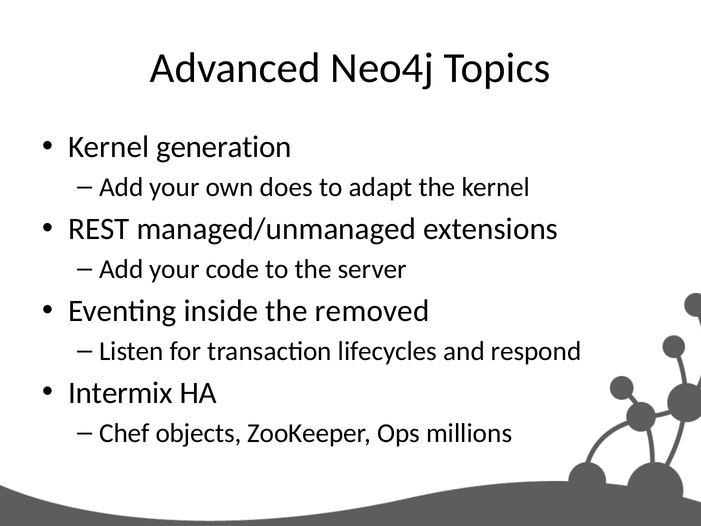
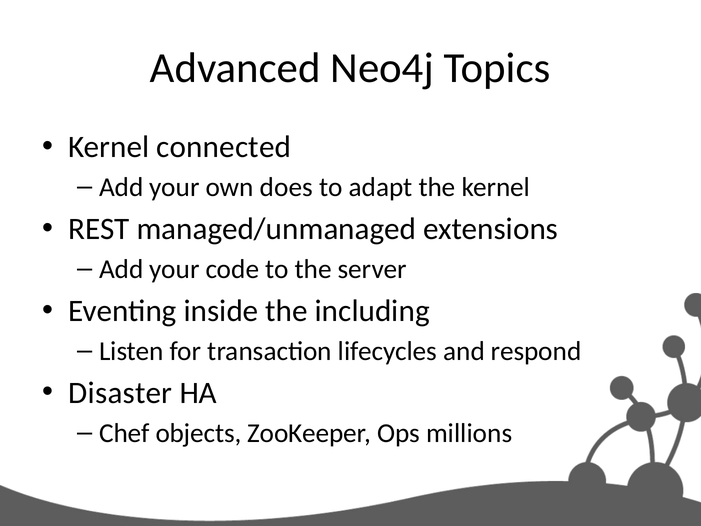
generation: generation -> connected
removed: removed -> including
Intermix: Intermix -> Disaster
